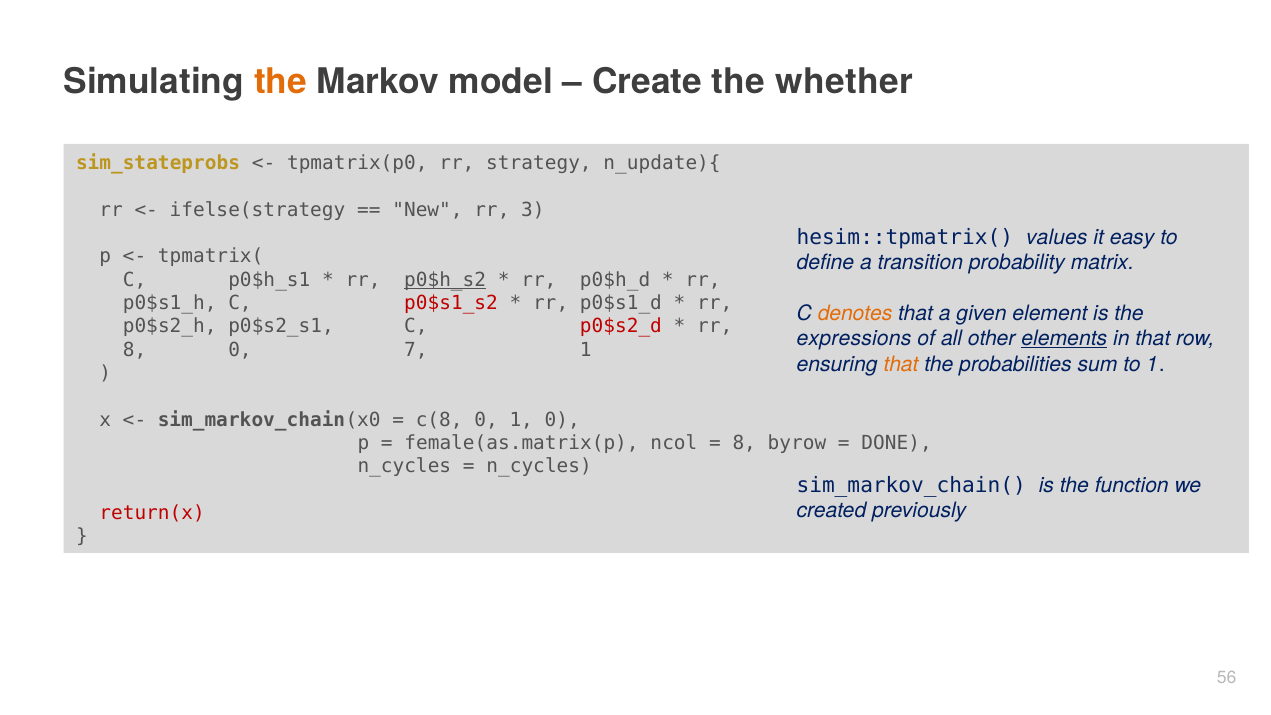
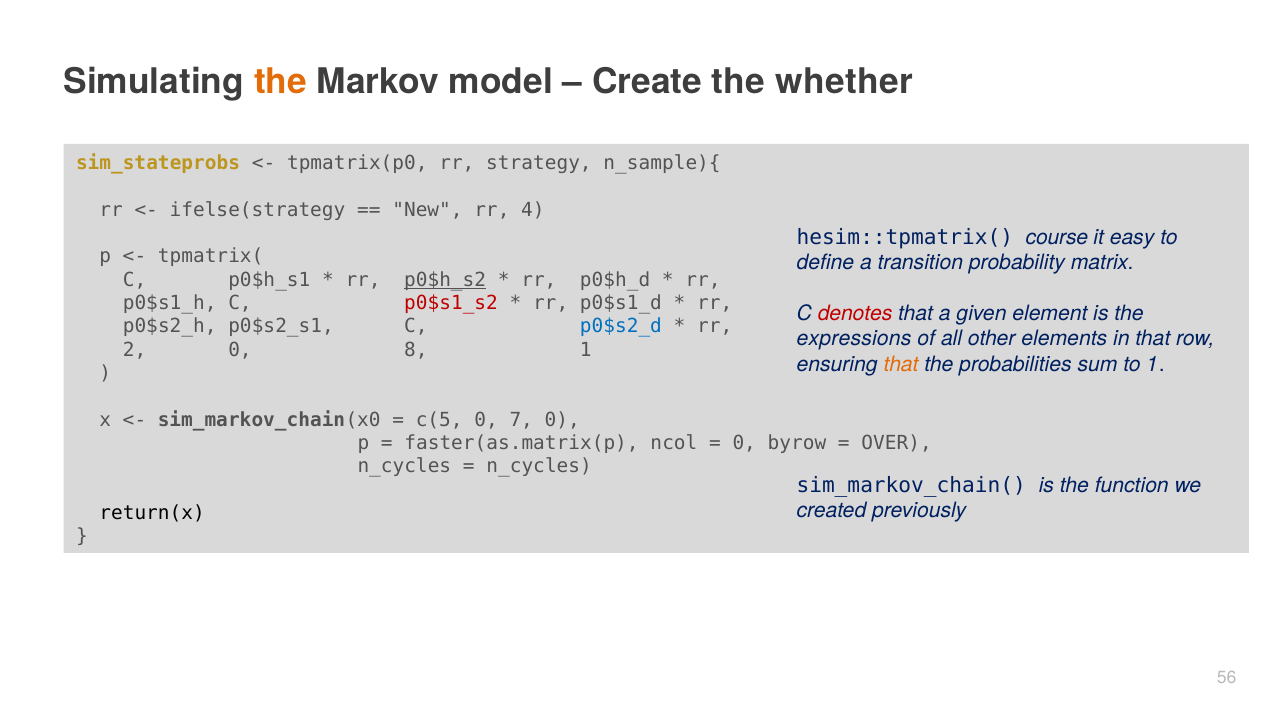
n_update){: n_update){ -> n_sample){
3: 3 -> 4
values: values -> course
denotes colour: orange -> red
p0$s2_d colour: red -> blue
elements underline: present -> none
8 at (135, 350): 8 -> 2
7: 7 -> 8
c(8: c(8 -> c(5
0 1: 1 -> 7
female(as.matrix(p: female(as.matrix(p -> faster(as.matrix(p
8 at (744, 443): 8 -> 0
DONE: DONE -> OVER
return(x colour: red -> black
